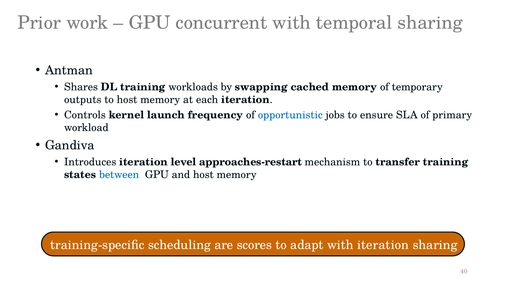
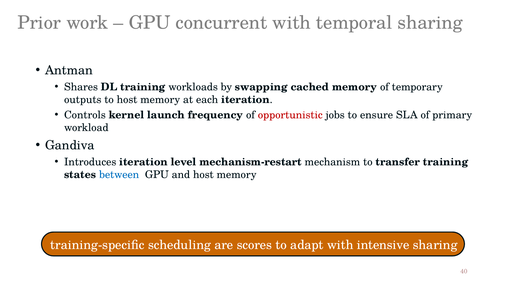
opportunistic colour: blue -> red
approaches-restart: approaches-restart -> mechanism-restart
with iteration: iteration -> intensive
